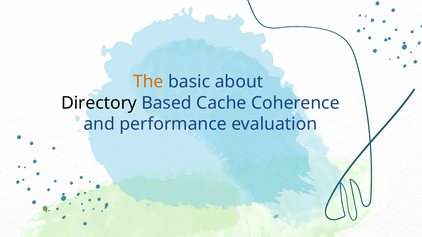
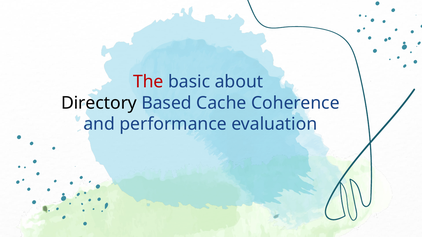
The colour: orange -> red
